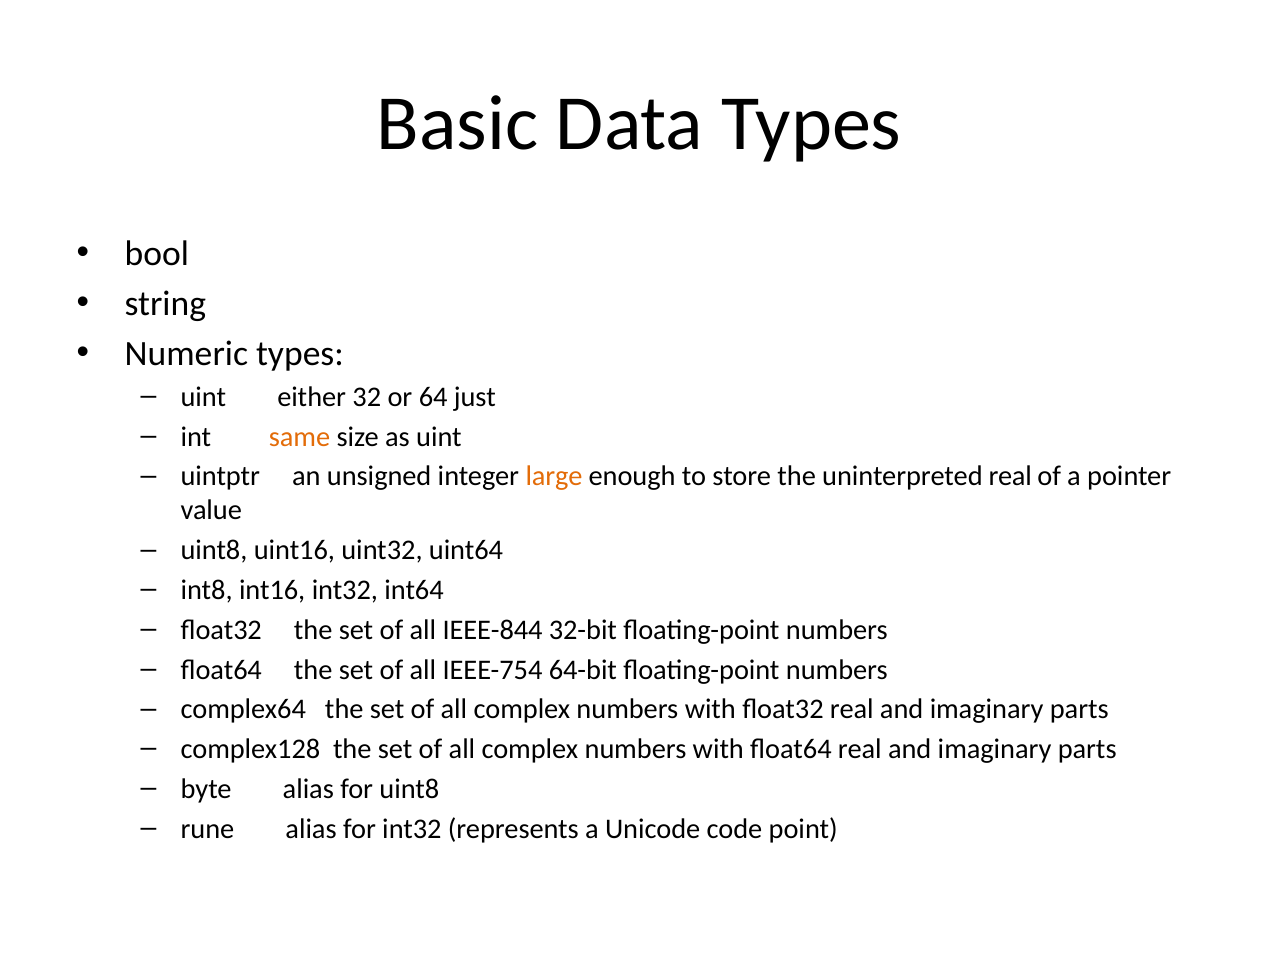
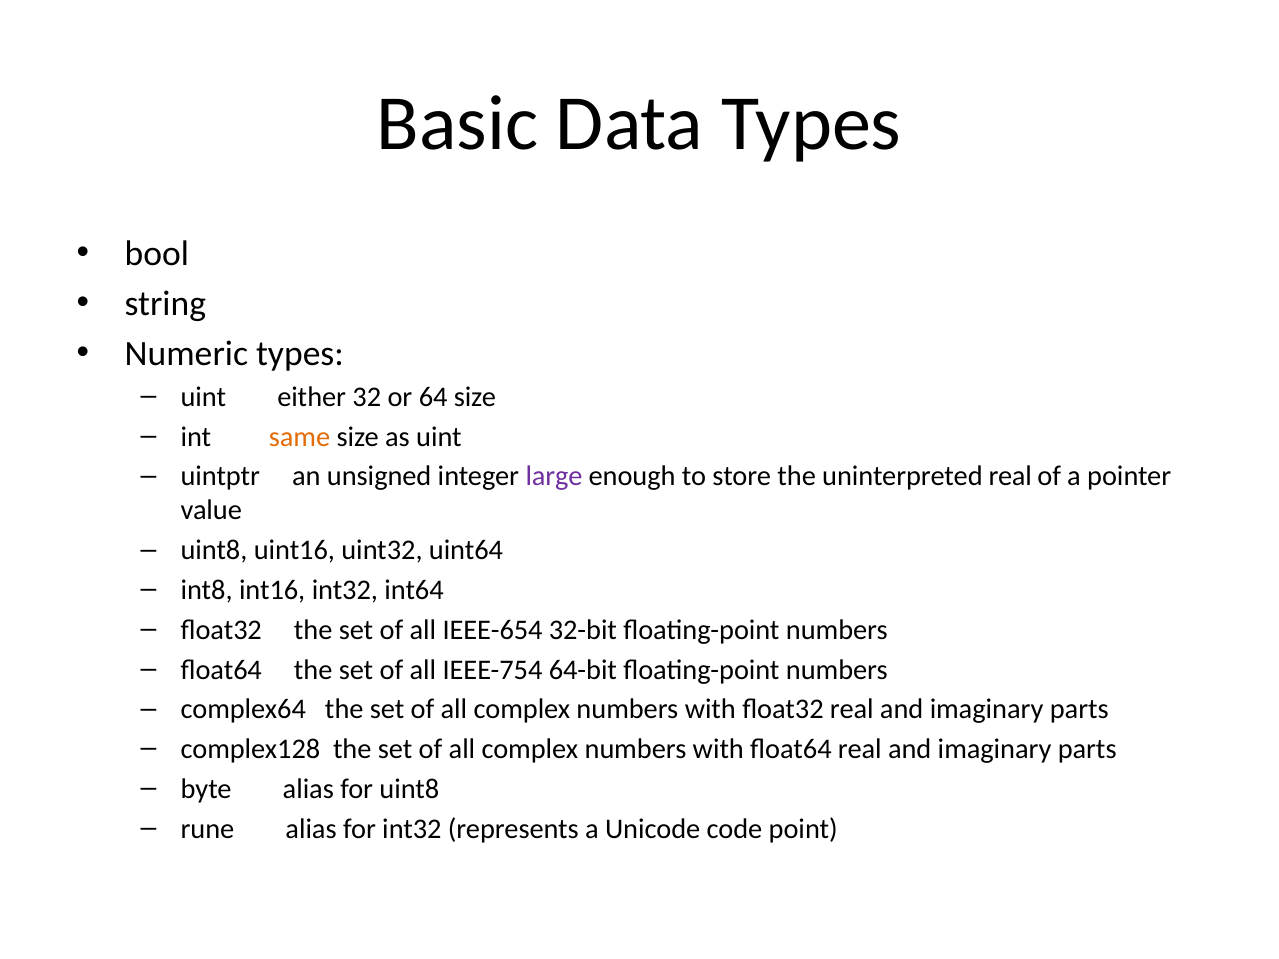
64 just: just -> size
large colour: orange -> purple
IEEE-844: IEEE-844 -> IEEE-654
